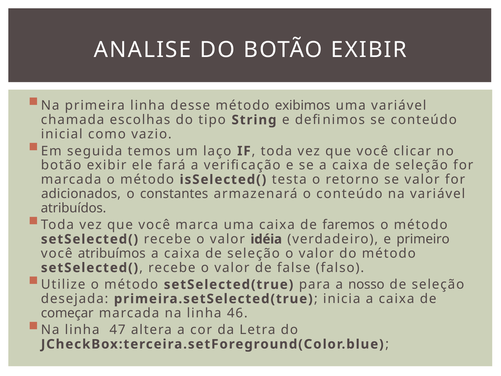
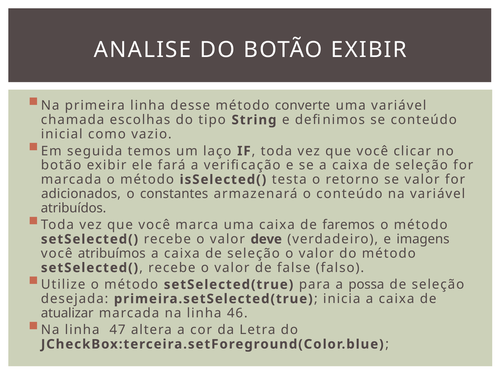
exibimos: exibimos -> converte
idéia: idéia -> deve
primeiro: primeiro -> imagens
nosso: nosso -> possa
começar: começar -> atualizar
